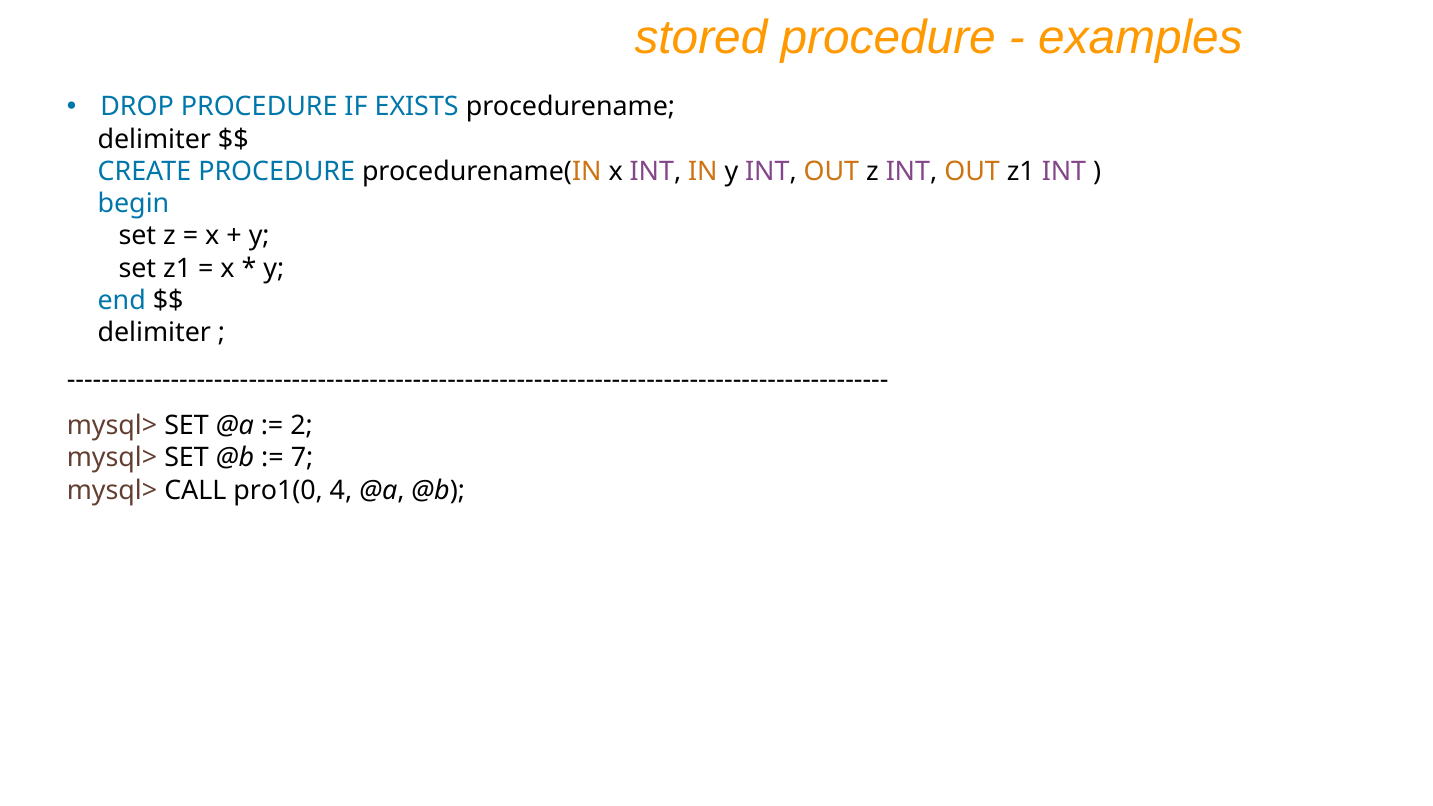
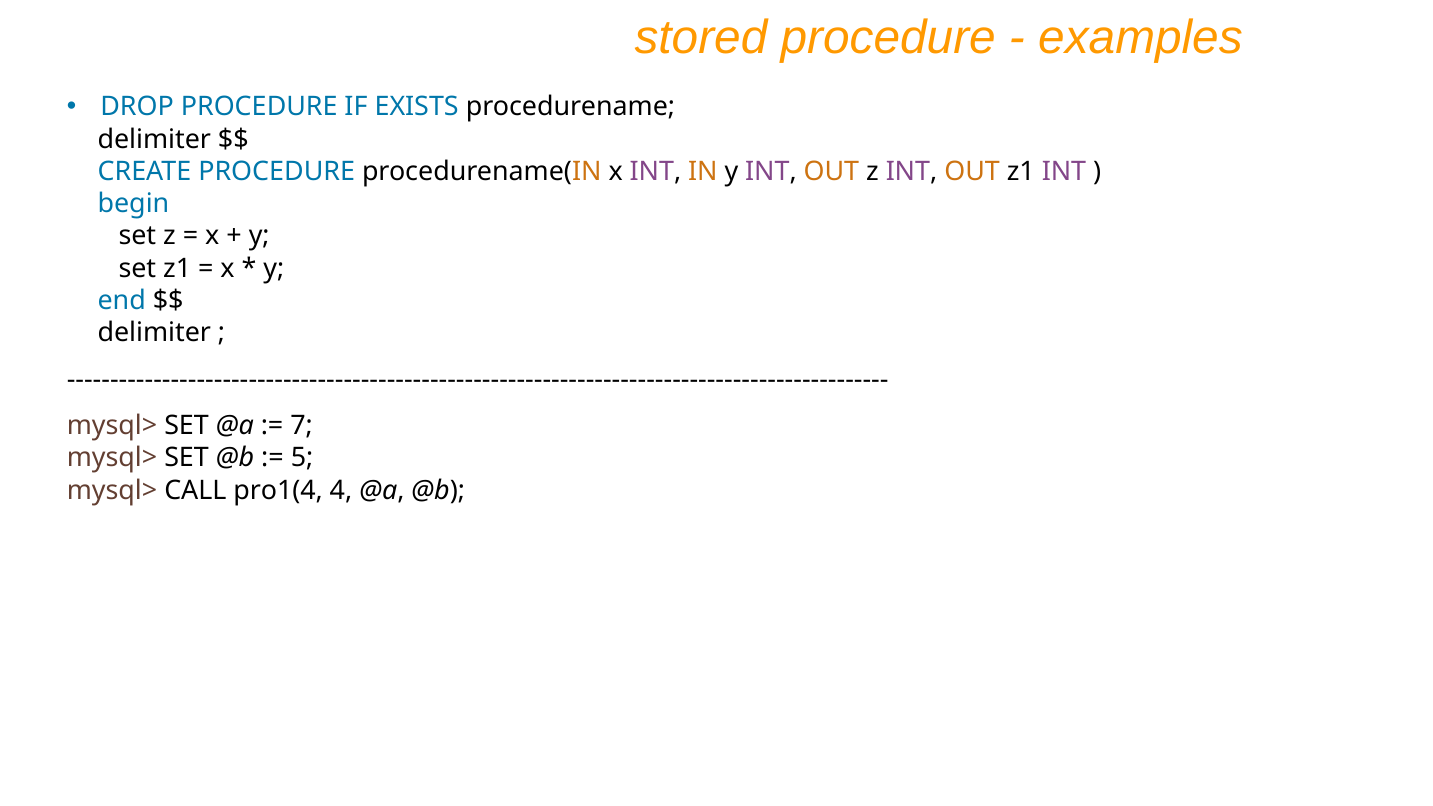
2: 2 -> 7
7: 7 -> 5
pro1(0: pro1(0 -> pro1(4
